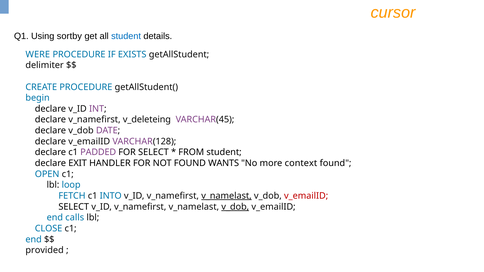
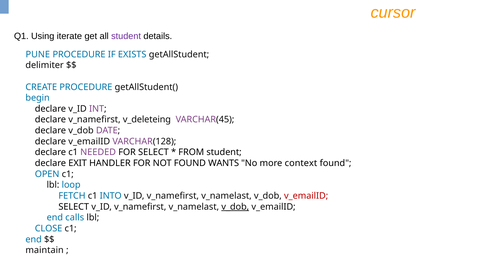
sortby: sortby -> iterate
student at (126, 36) colour: blue -> purple
WERE: WERE -> PUNE
PADDED: PADDED -> NEEDED
v_namelast at (226, 196) underline: present -> none
provided: provided -> maintain
